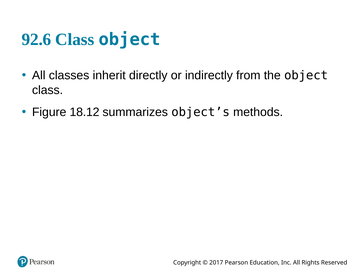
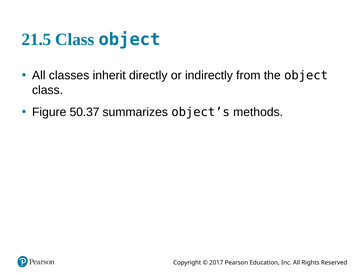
92.6: 92.6 -> 21.5
18.12: 18.12 -> 50.37
